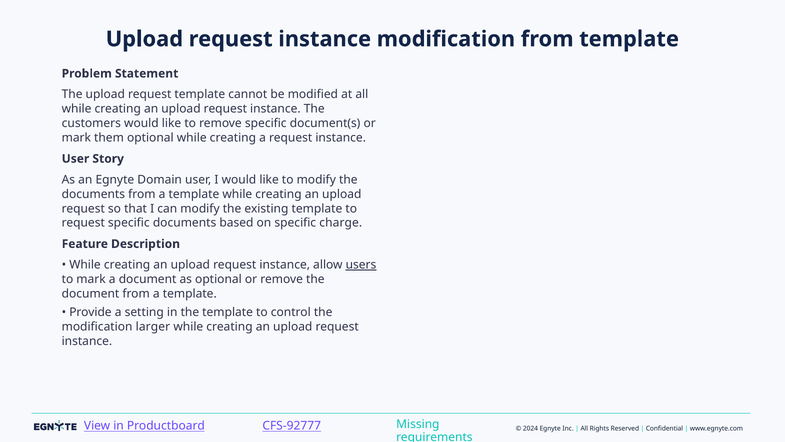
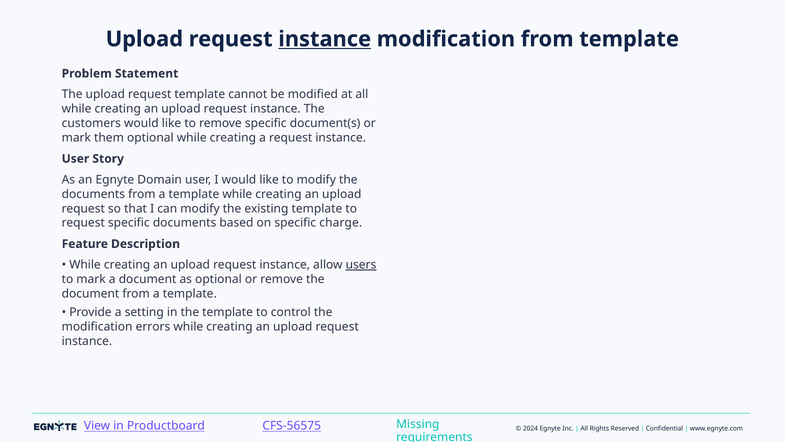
instance at (325, 39) underline: none -> present
larger: larger -> errors
CFS-92777: CFS-92777 -> CFS-56575
